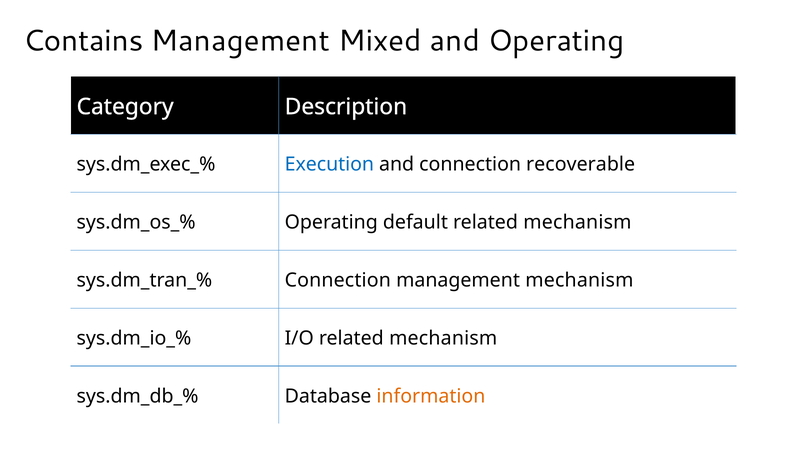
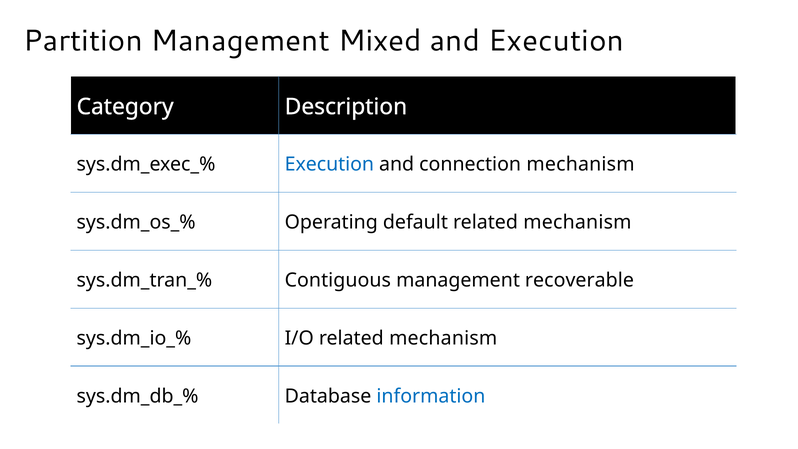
Contains: Contains -> Partition
and Operating: Operating -> Execution
connection recoverable: recoverable -> mechanism
Connection at (338, 280): Connection -> Contiguous
management mechanism: mechanism -> recoverable
information colour: orange -> blue
